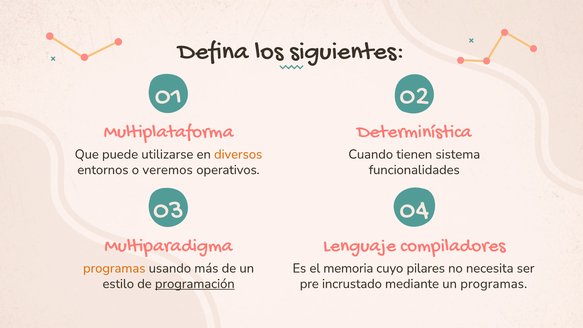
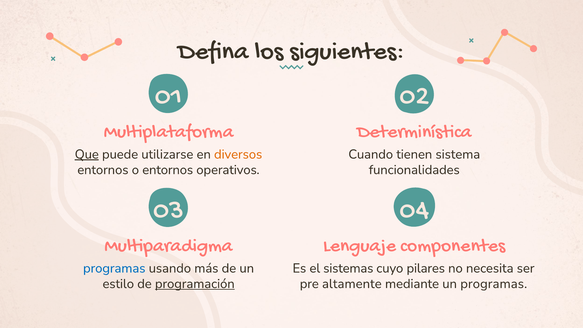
Que underline: none -> present
o veremos: veremos -> entornos
compiladores: compiladores -> componentes
programas at (114, 268) colour: orange -> blue
memoria: memoria -> sistemas
incrustado: incrustado -> altamente
